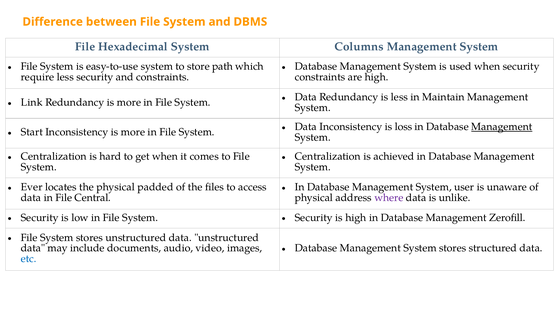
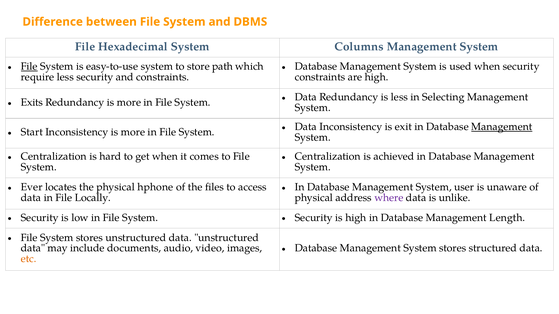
File at (29, 67) underline: none -> present
Maintain: Maintain -> Selecting
Link: Link -> Exits
loss: loss -> exit
padded: padded -> hphone
Central: Central -> Locally
Zerofill: Zerofill -> Length
etc colour: blue -> orange
